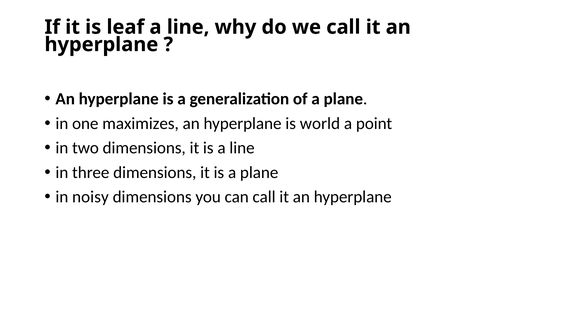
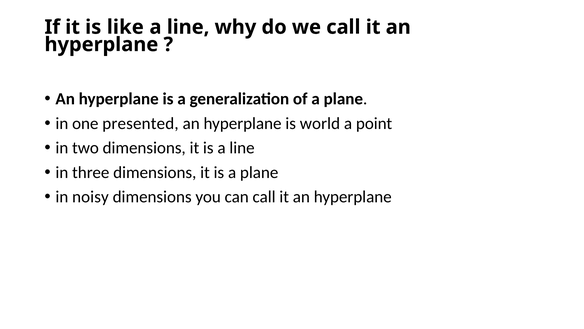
leaf: leaf -> like
maximizes: maximizes -> presented
